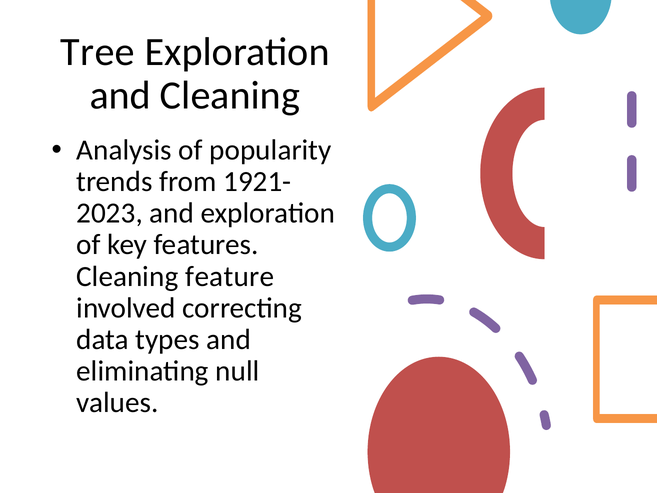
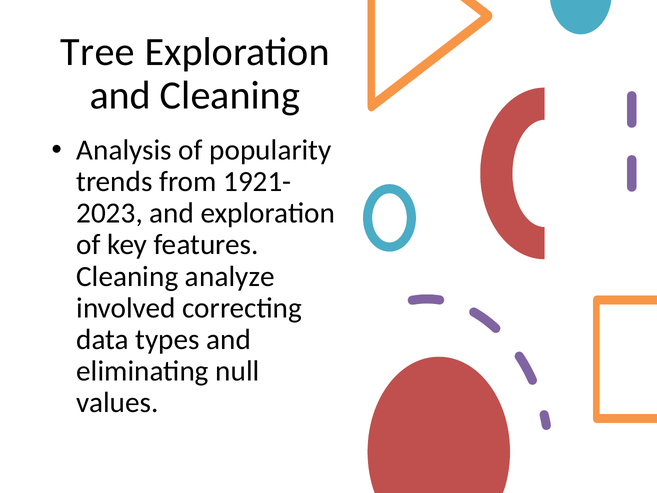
feature: feature -> analyze
